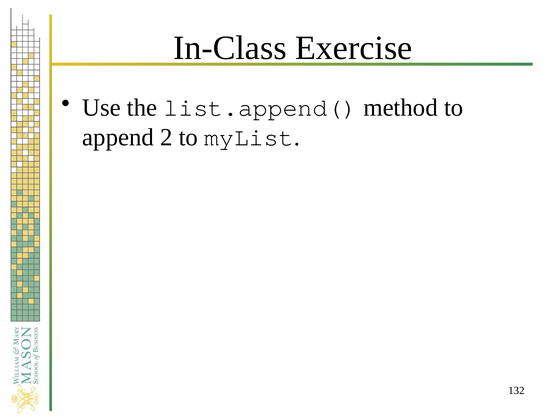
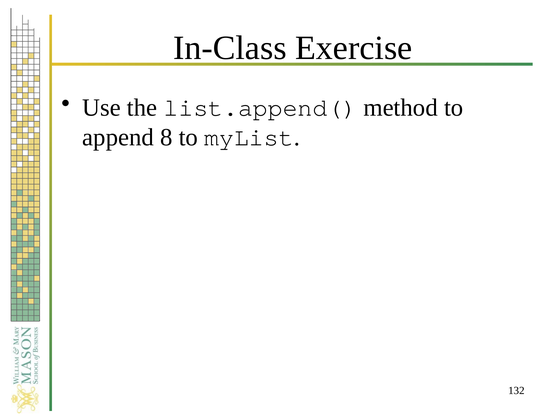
2: 2 -> 8
